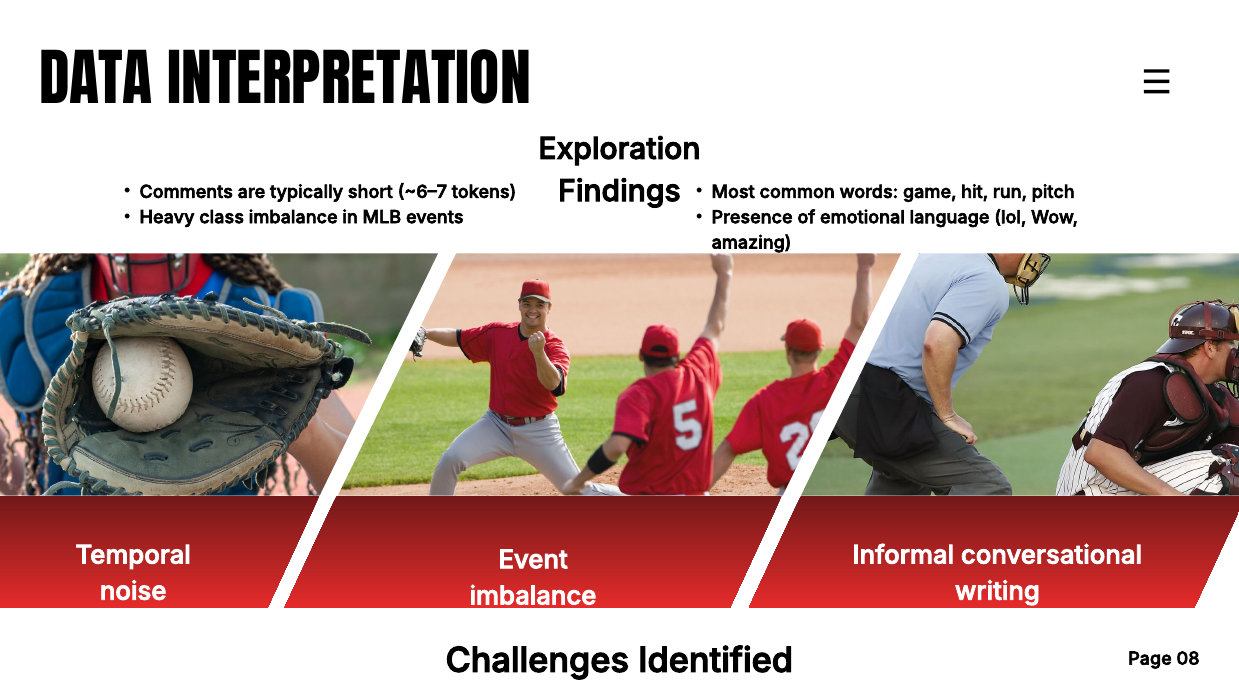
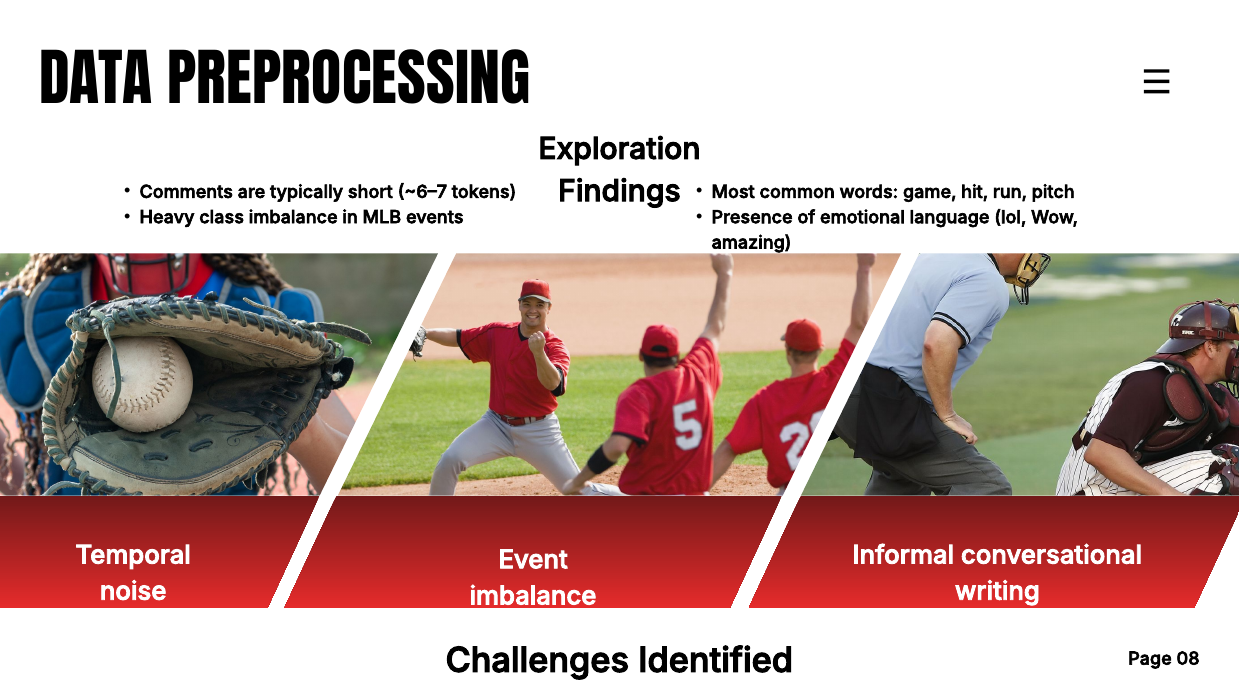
INTERPRETATION: INTERPRETATION -> PREPROCESSING
